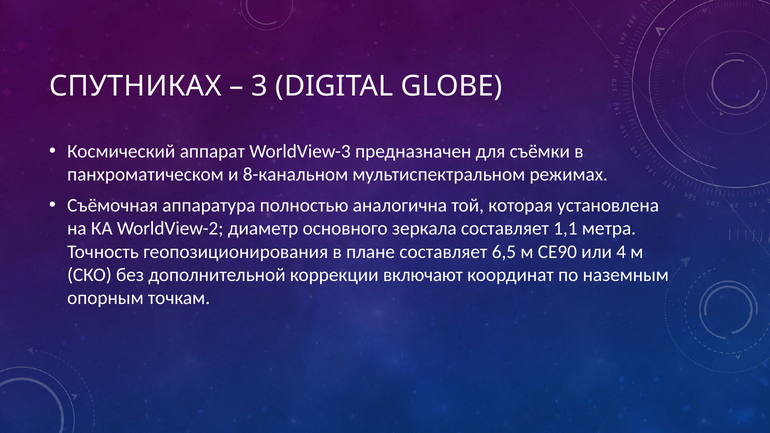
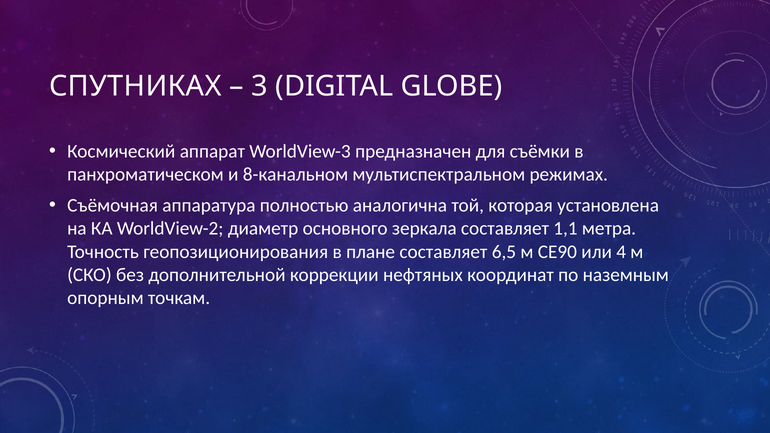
включают: включают -> нефтяных
